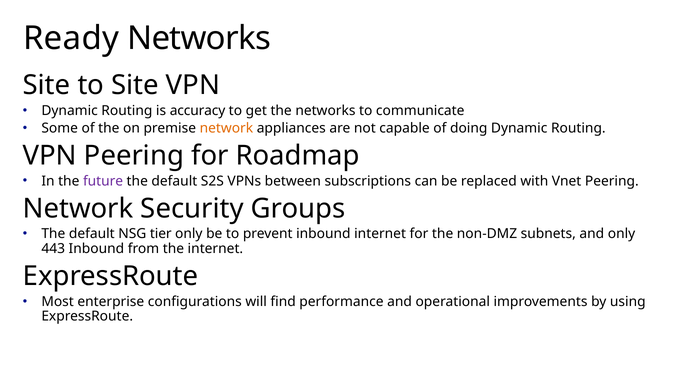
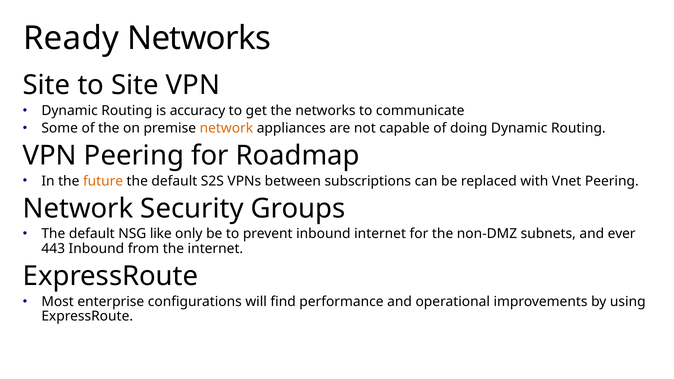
future colour: purple -> orange
tier: tier -> like
and only: only -> ever
